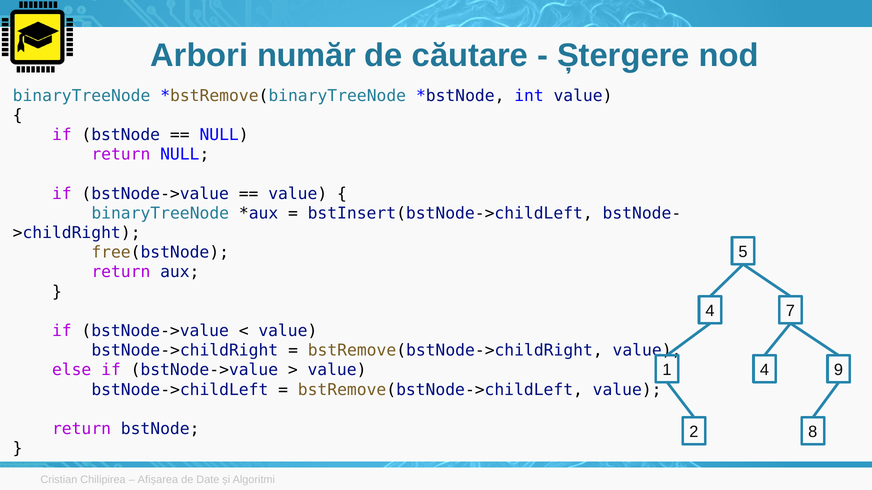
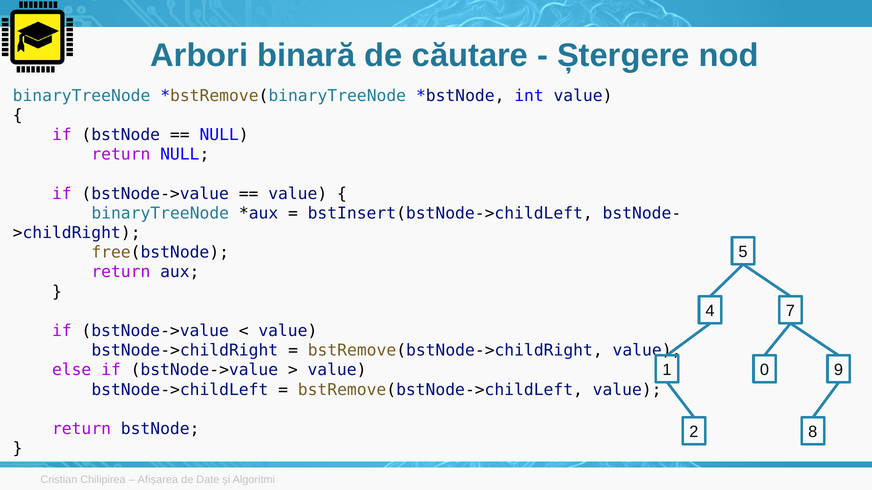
număr: număr -> binară
1 4: 4 -> 0
